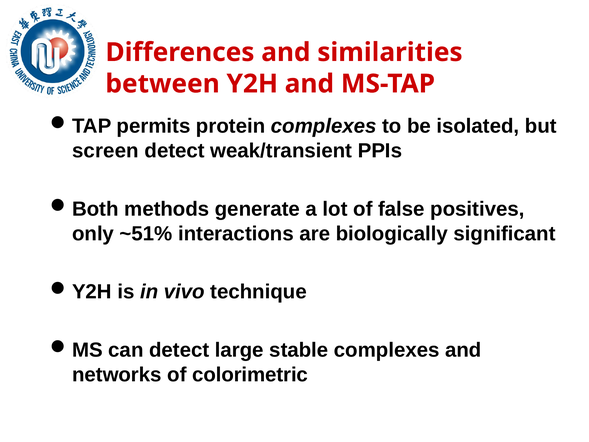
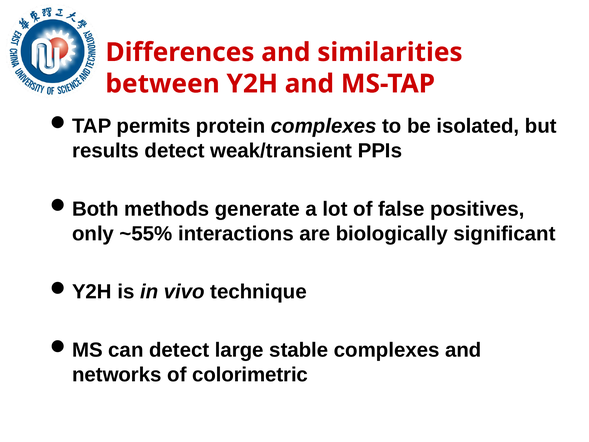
screen: screen -> results
~51%: ~51% -> ~55%
